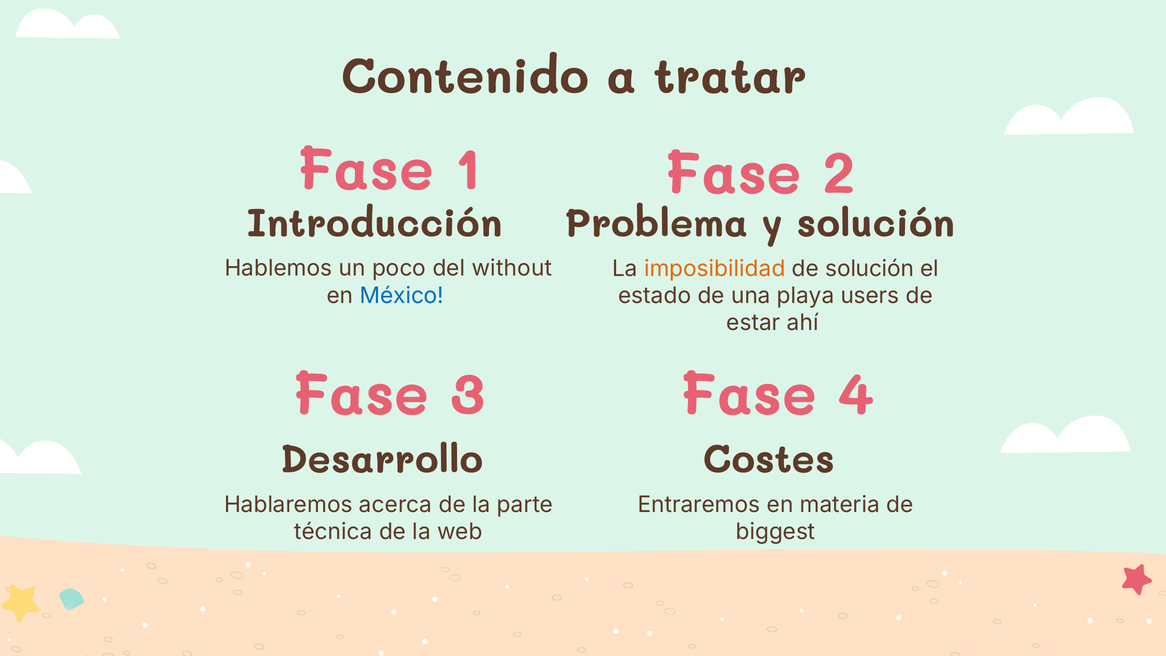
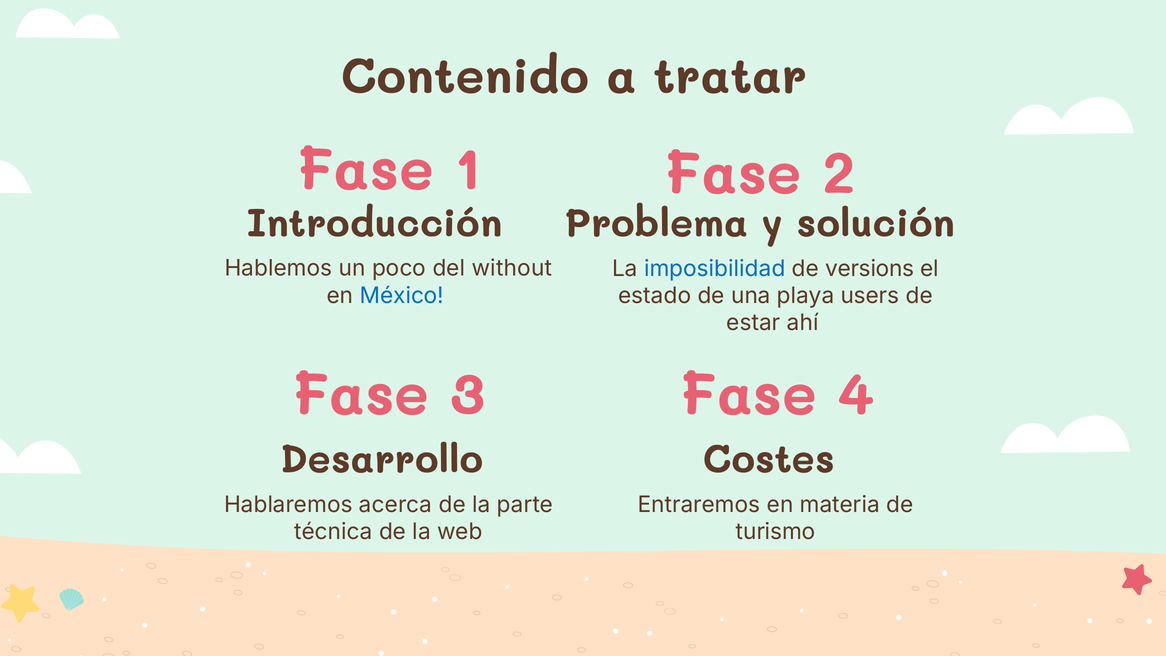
imposibilidad colour: orange -> blue
de solución: solución -> versions
biggest: biggest -> turismo
